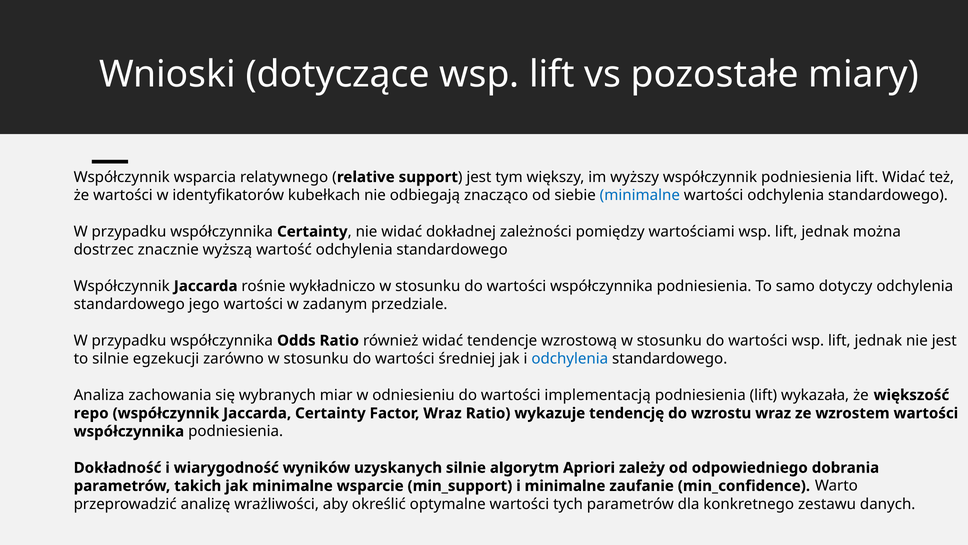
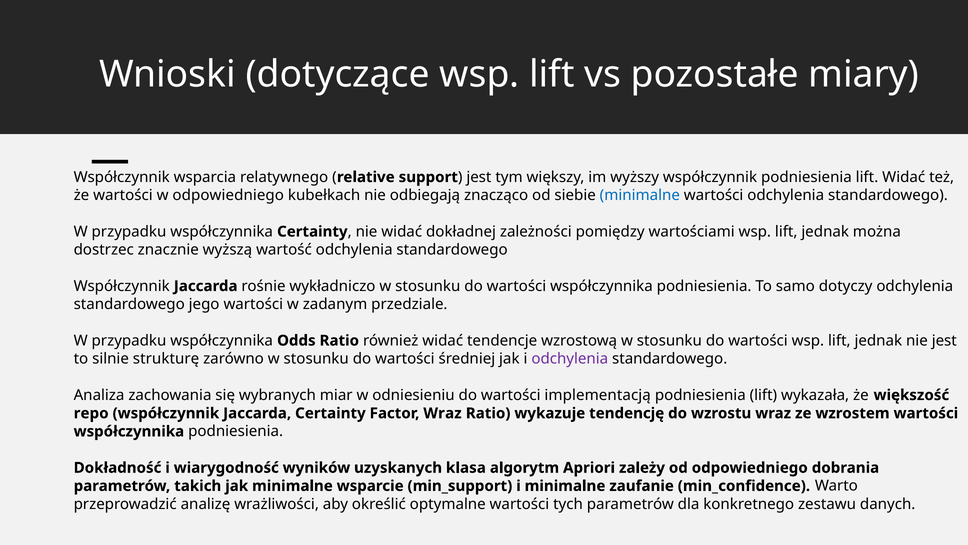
w identyfikatorów: identyfikatorów -> odpowiedniego
egzekucji: egzekucji -> strukturę
odchylenia at (570, 358) colour: blue -> purple
uzyskanych silnie: silnie -> klasa
